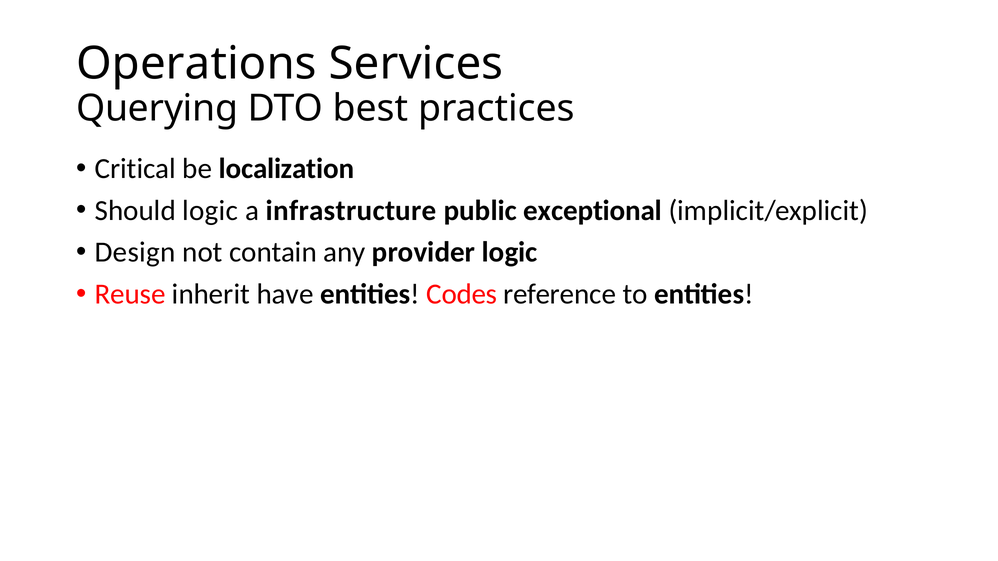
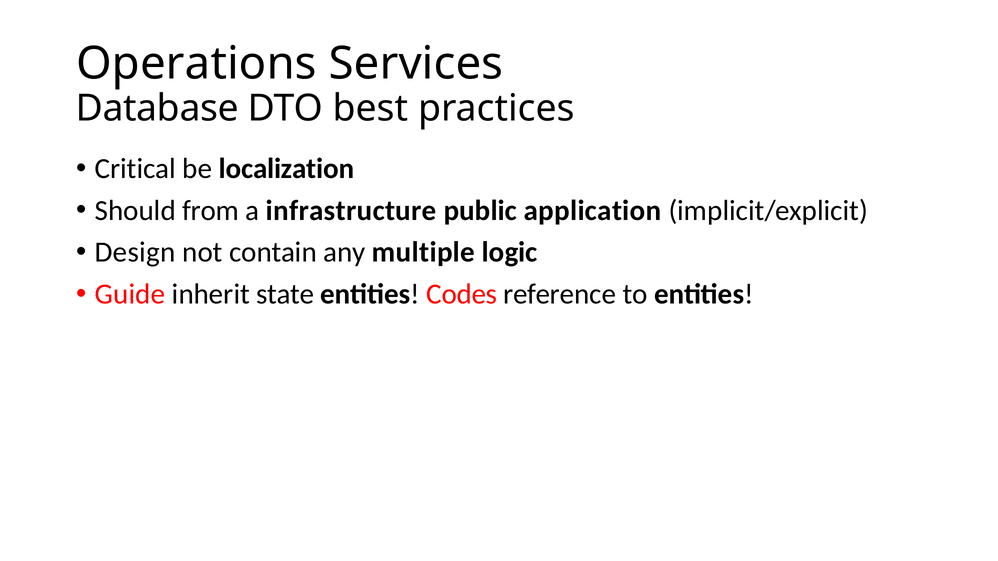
Querying: Querying -> Database
Should logic: logic -> from
exceptional: exceptional -> application
provider: provider -> multiple
Reuse: Reuse -> Guide
have: have -> state
